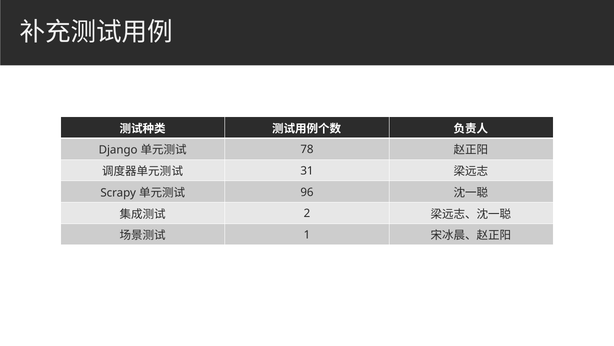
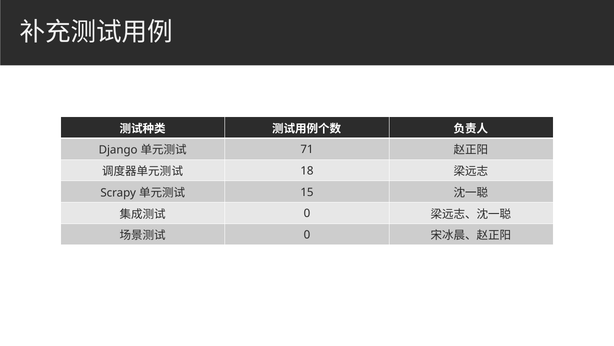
78: 78 -> 71
31: 31 -> 18
96: 96 -> 15
2 at (307, 213): 2 -> 0
1 at (307, 235): 1 -> 0
